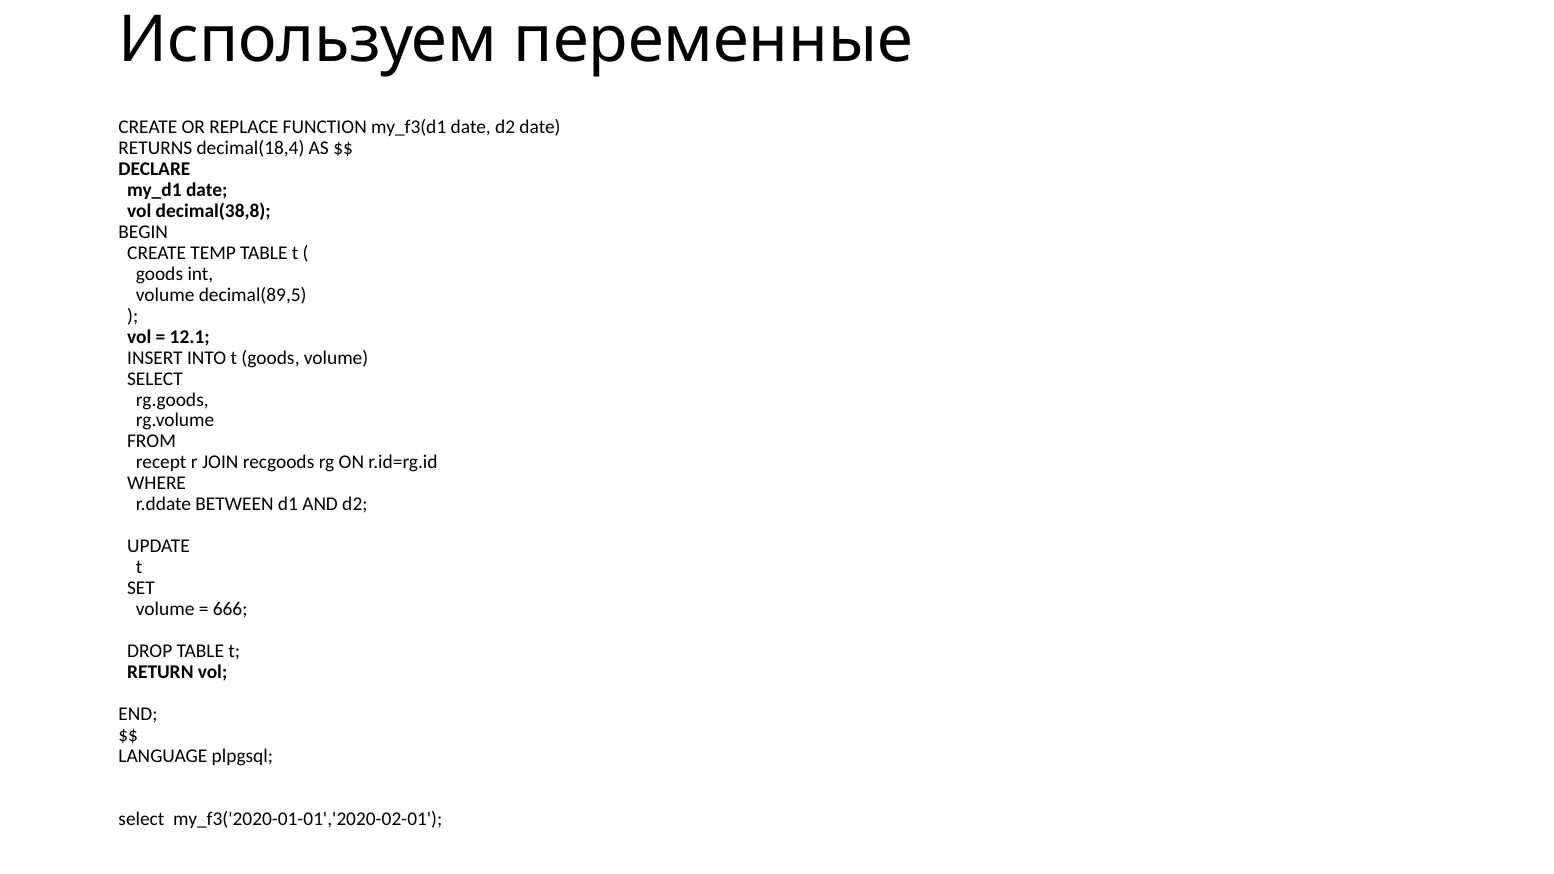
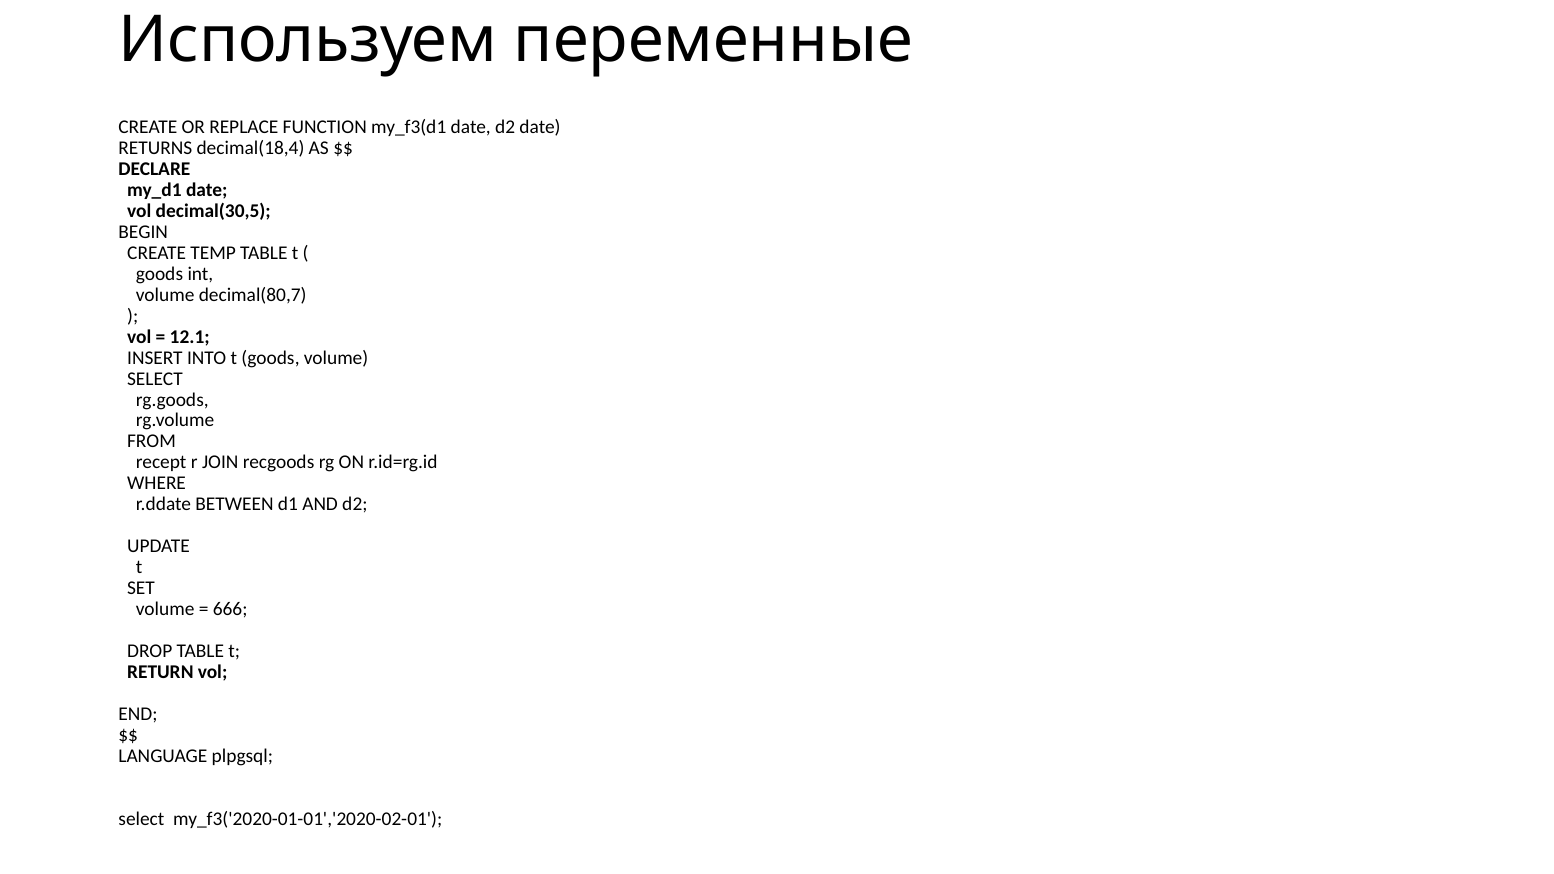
decimal(38,8: decimal(38,8 -> decimal(30,5
decimal(89,5: decimal(89,5 -> decimal(80,7
